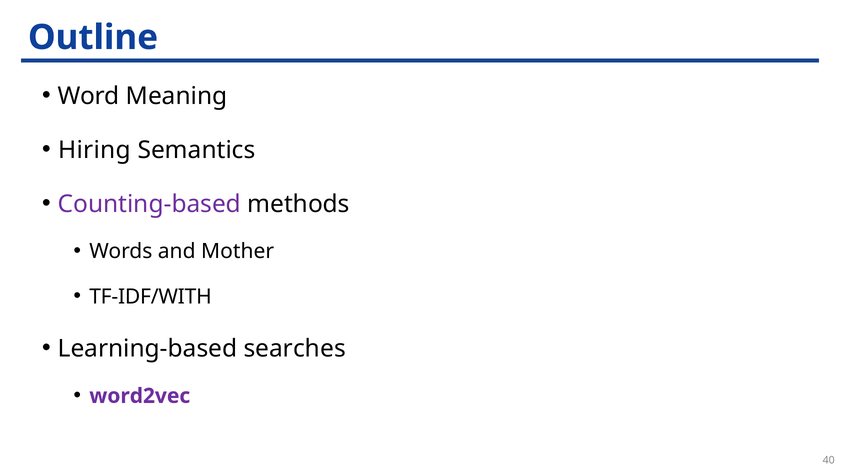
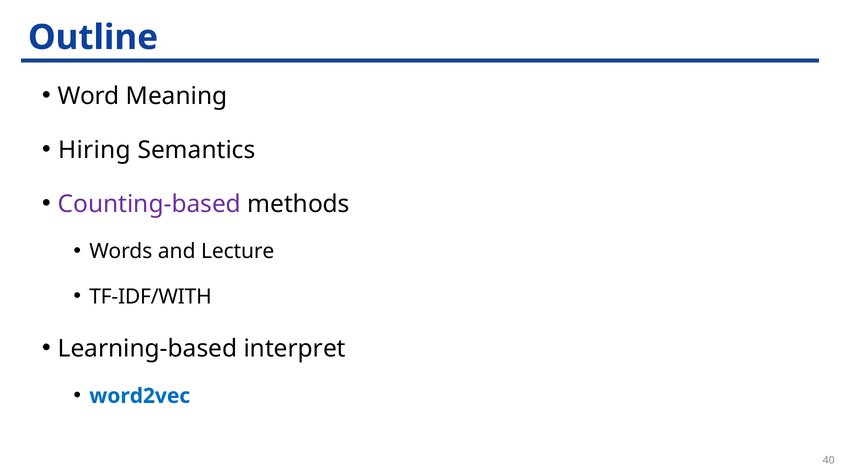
Mother: Mother -> Lecture
searches: searches -> interpret
word2vec colour: purple -> blue
